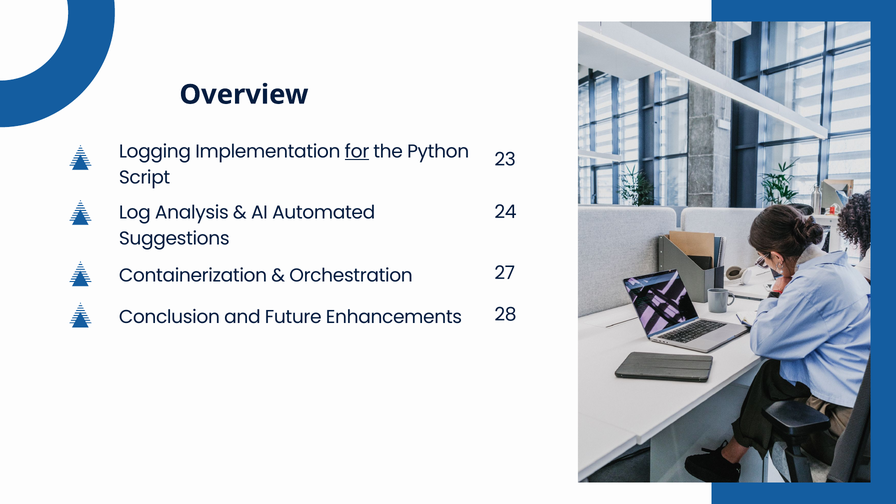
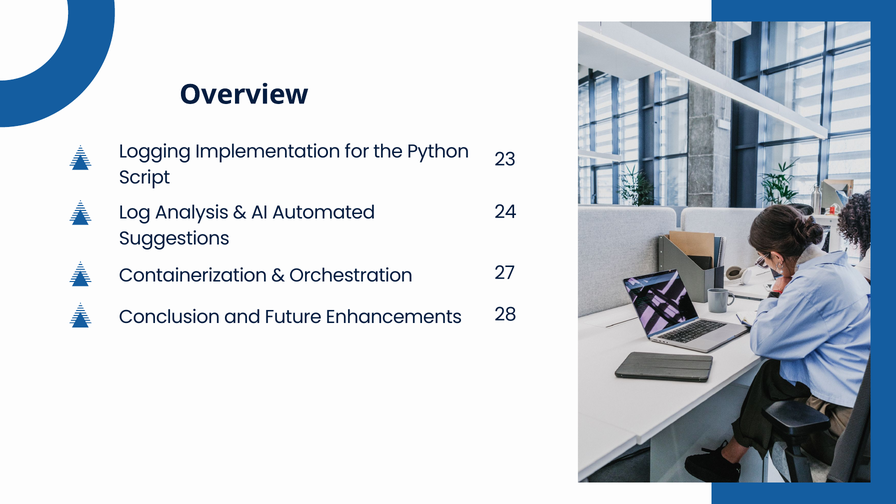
for underline: present -> none
